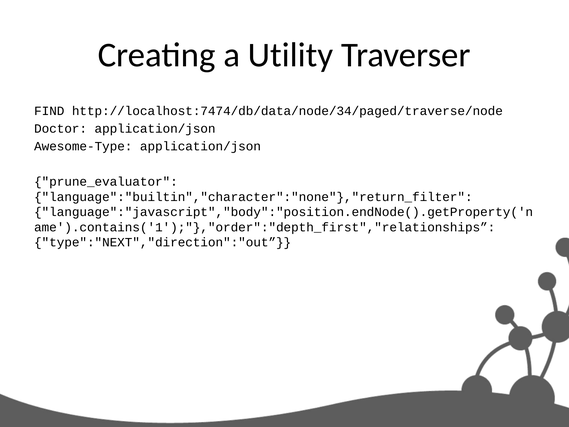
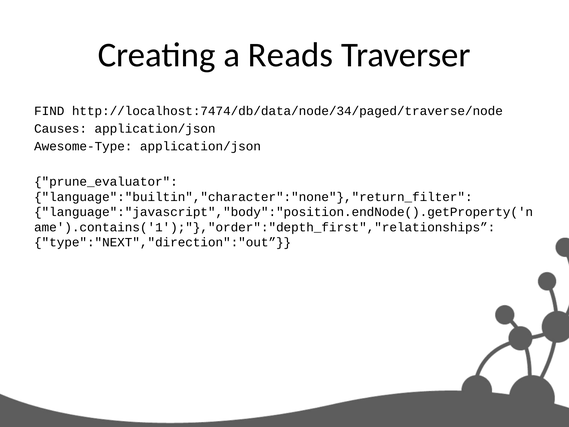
Utility: Utility -> Reads
Doctor: Doctor -> Causes
